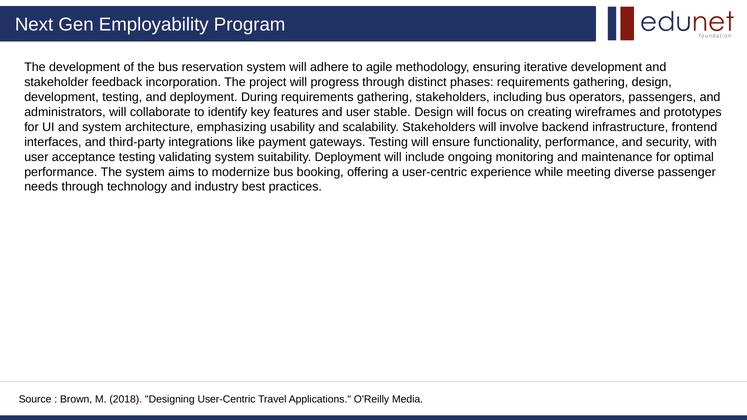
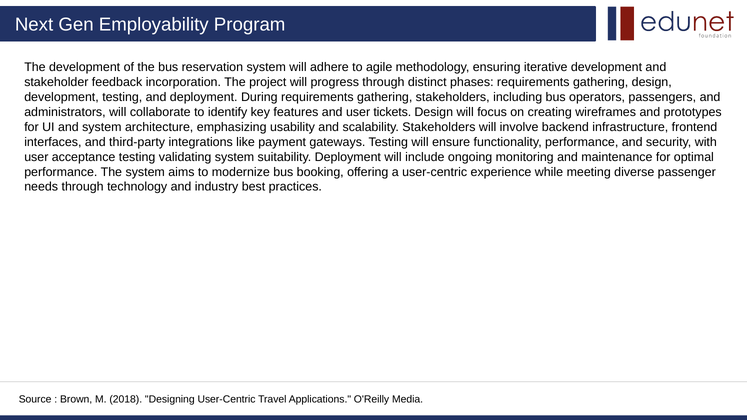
stable: stable -> tickets
